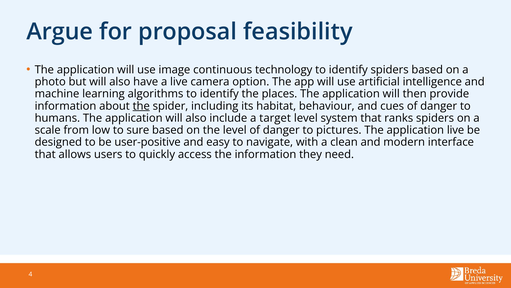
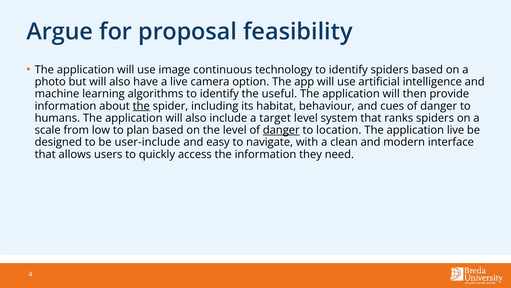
places: places -> useful
sure: sure -> plan
danger at (281, 130) underline: none -> present
pictures: pictures -> location
user-positive: user-positive -> user-include
